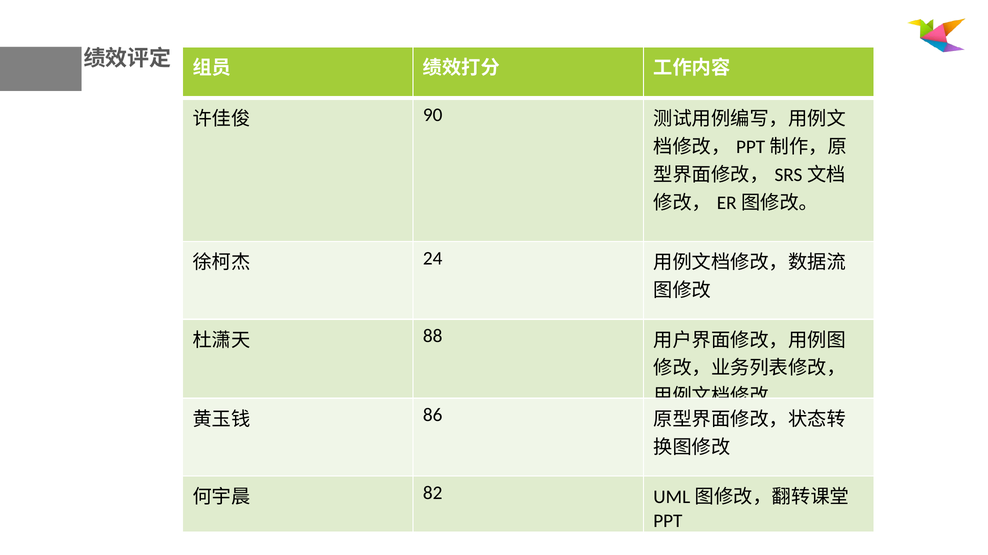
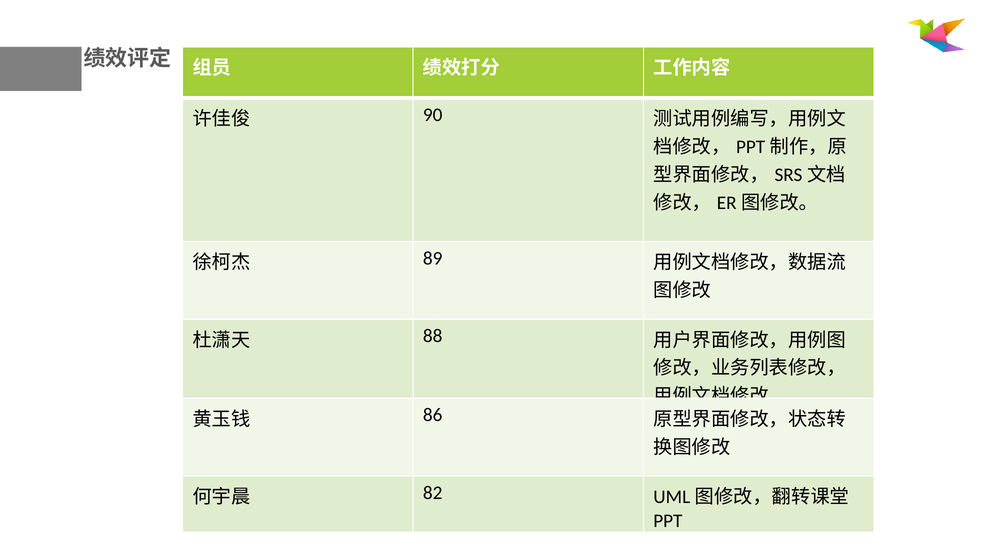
24: 24 -> 89
